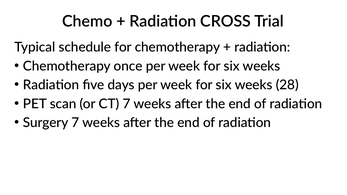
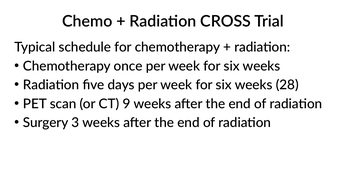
CT 7: 7 -> 9
Surgery 7: 7 -> 3
